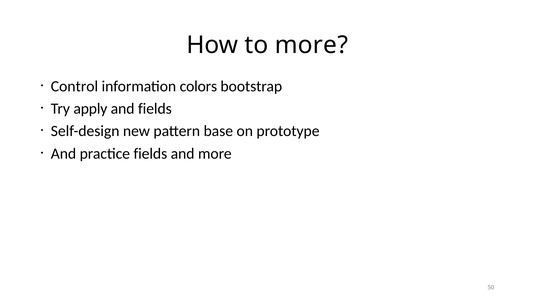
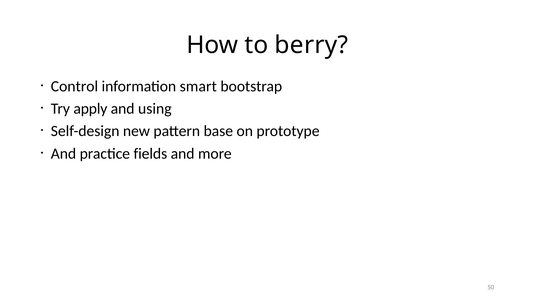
to more: more -> berry
colors: colors -> smart
and fields: fields -> using
